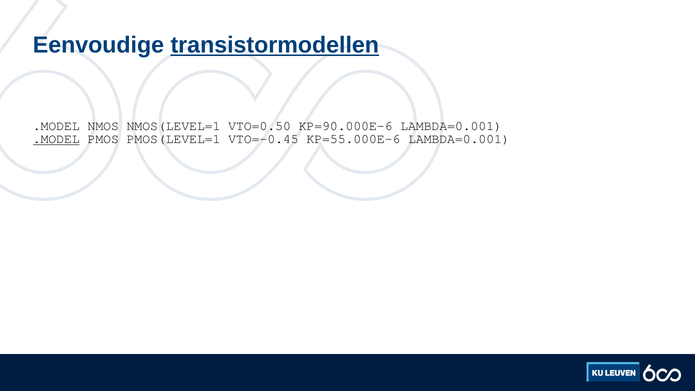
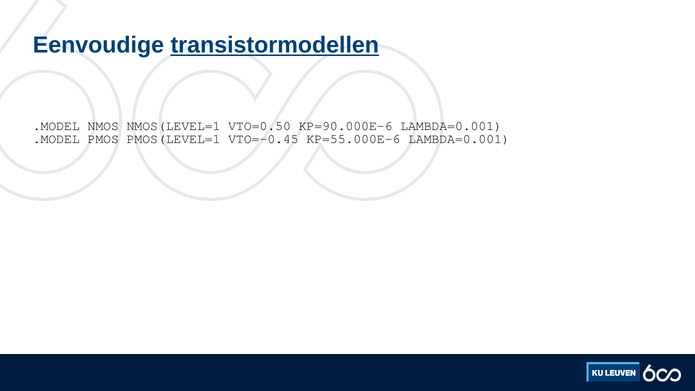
.MODEL at (56, 139) underline: present -> none
